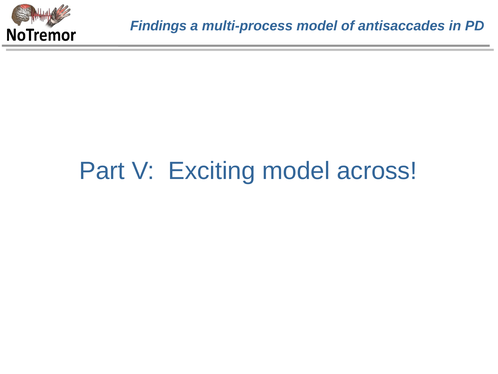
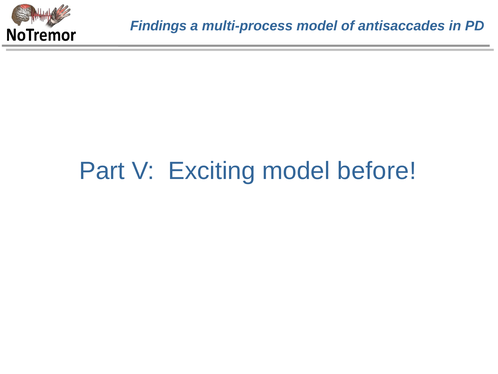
across: across -> before
